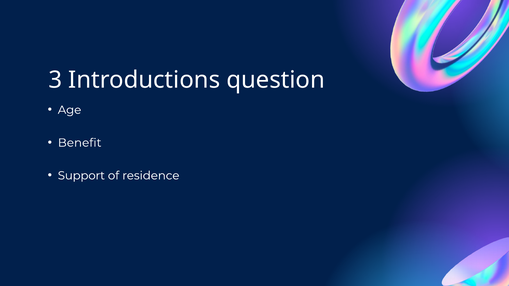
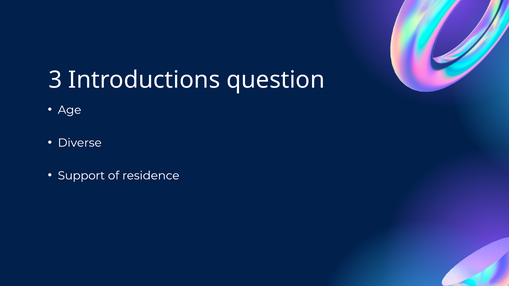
Benefit: Benefit -> Diverse
